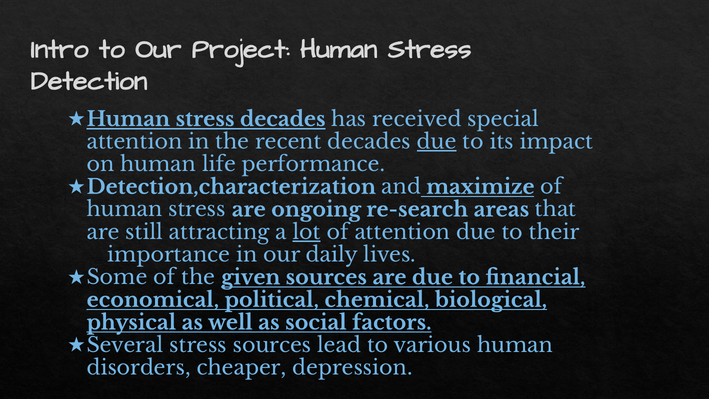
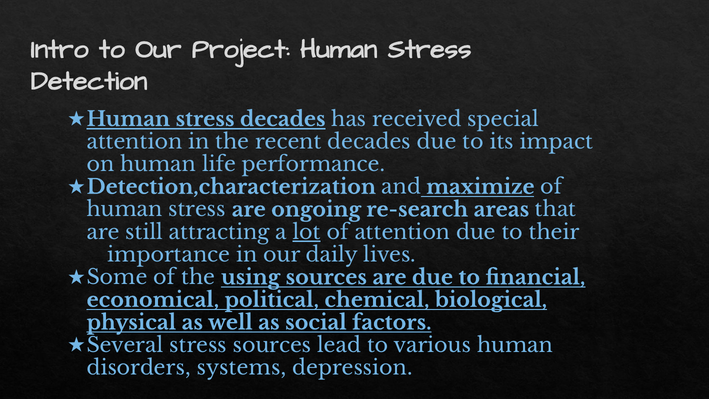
due at (437, 142) underline: present -> none
given: given -> using
cheaper: cheaper -> systems
